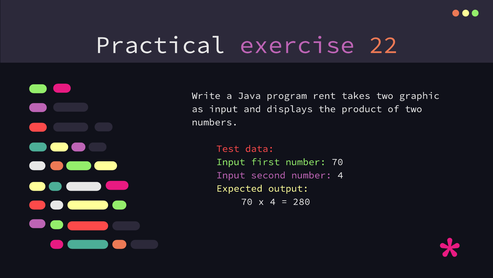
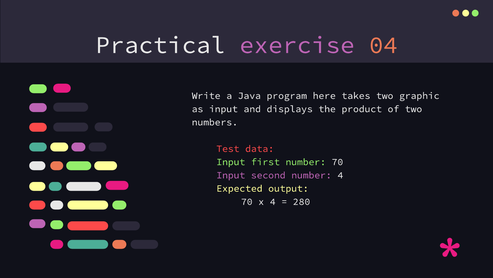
22: 22 -> 04
rent: rent -> here
